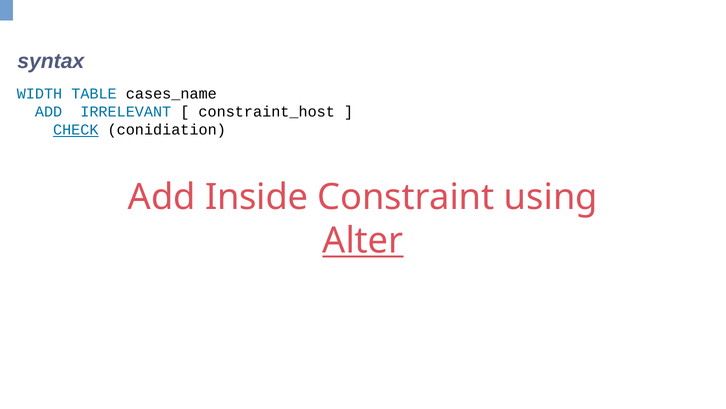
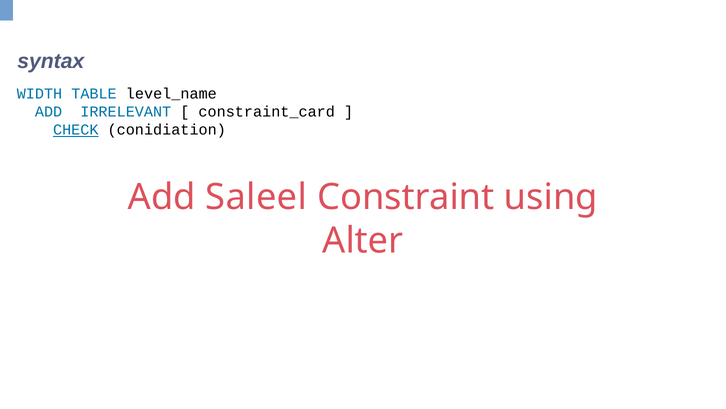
cases_name: cases_name -> level_name
constraint_host: constraint_host -> constraint_card
Inside: Inside -> Saleel
Alter underline: present -> none
